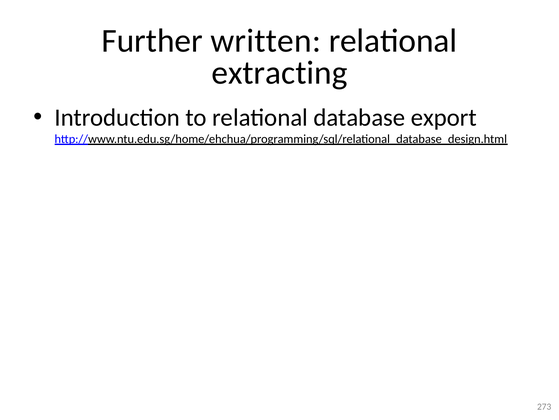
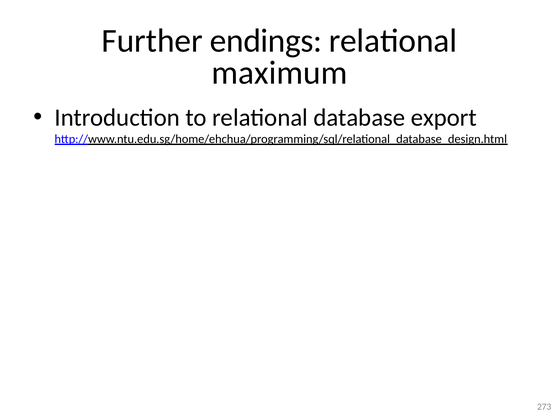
written: written -> endings
extracting: extracting -> maximum
